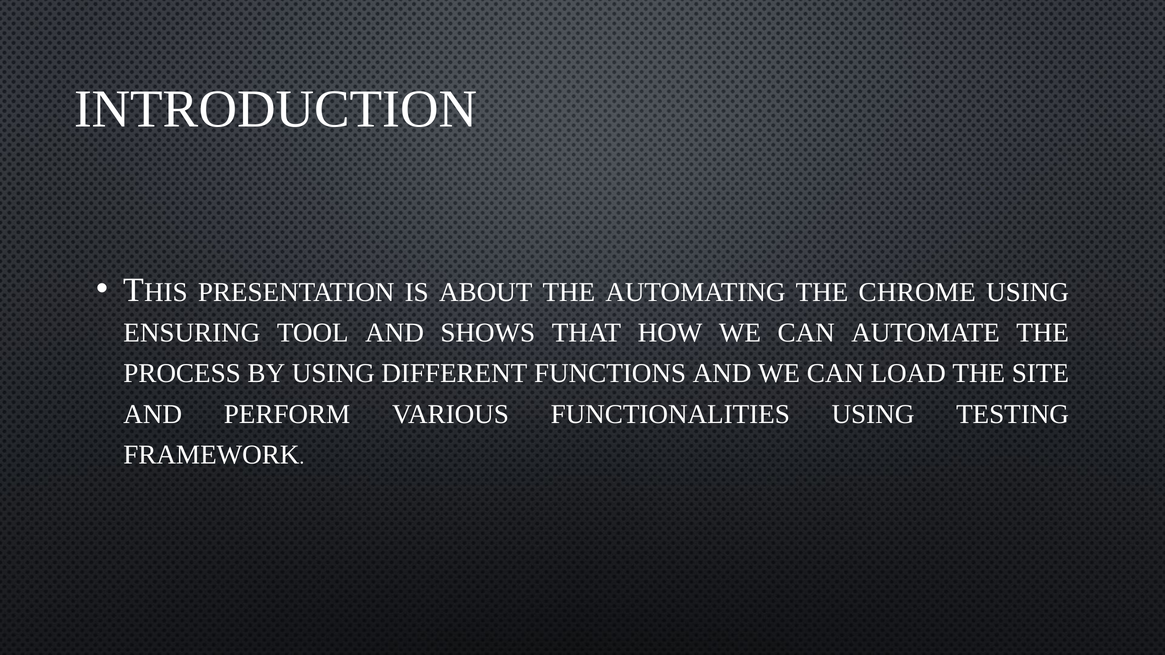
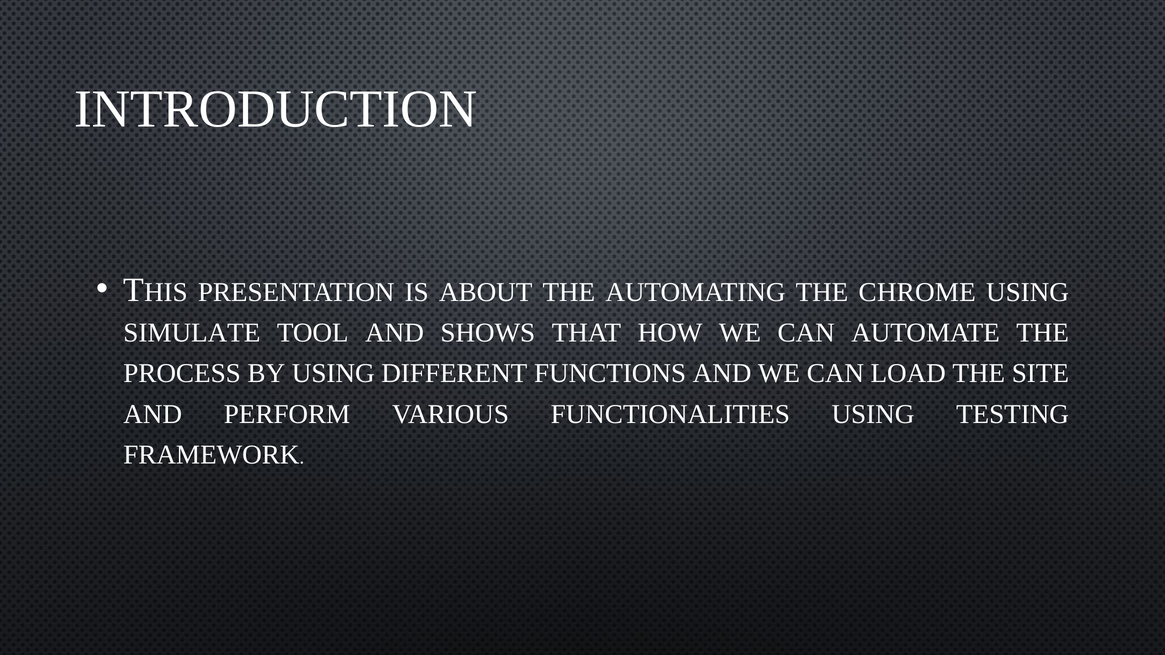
ENSURING: ENSURING -> SIMULATE
